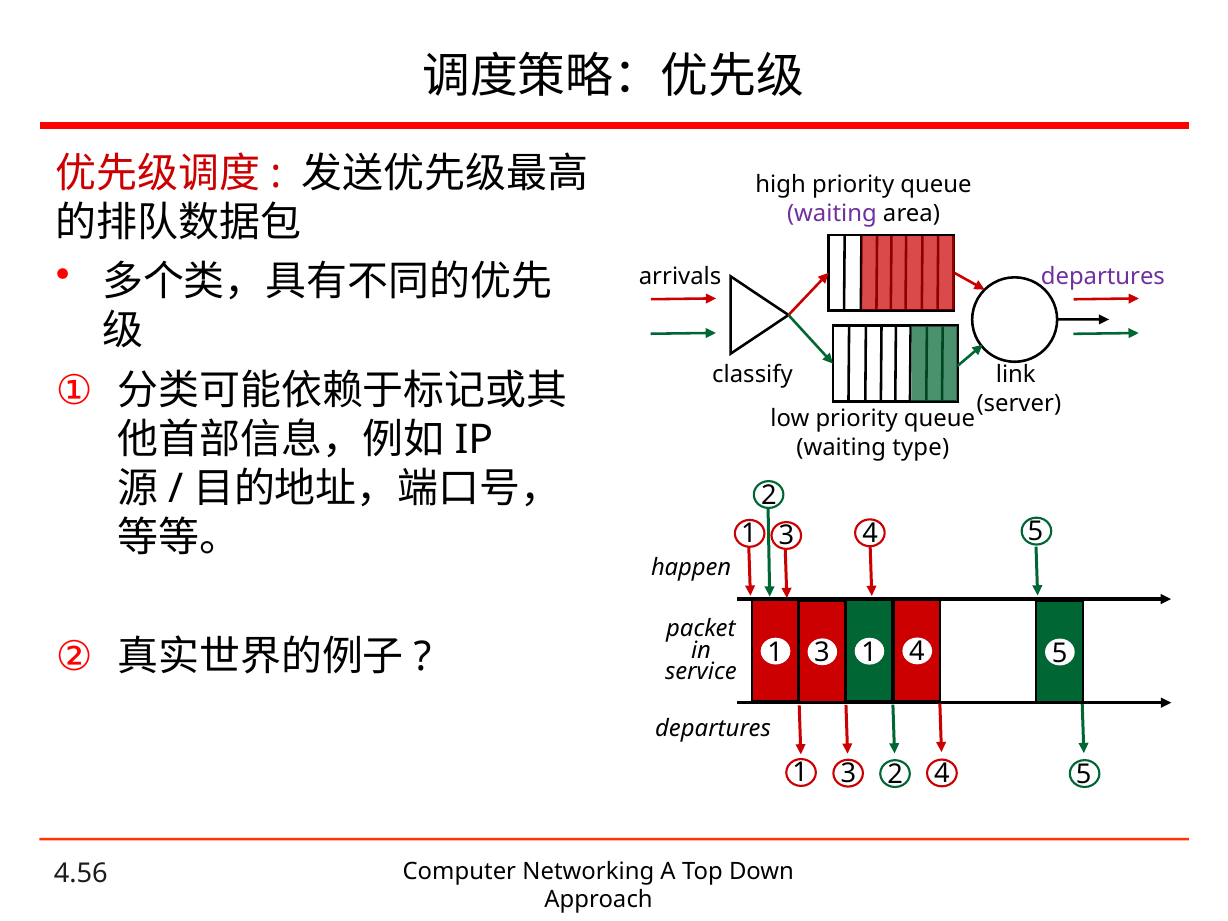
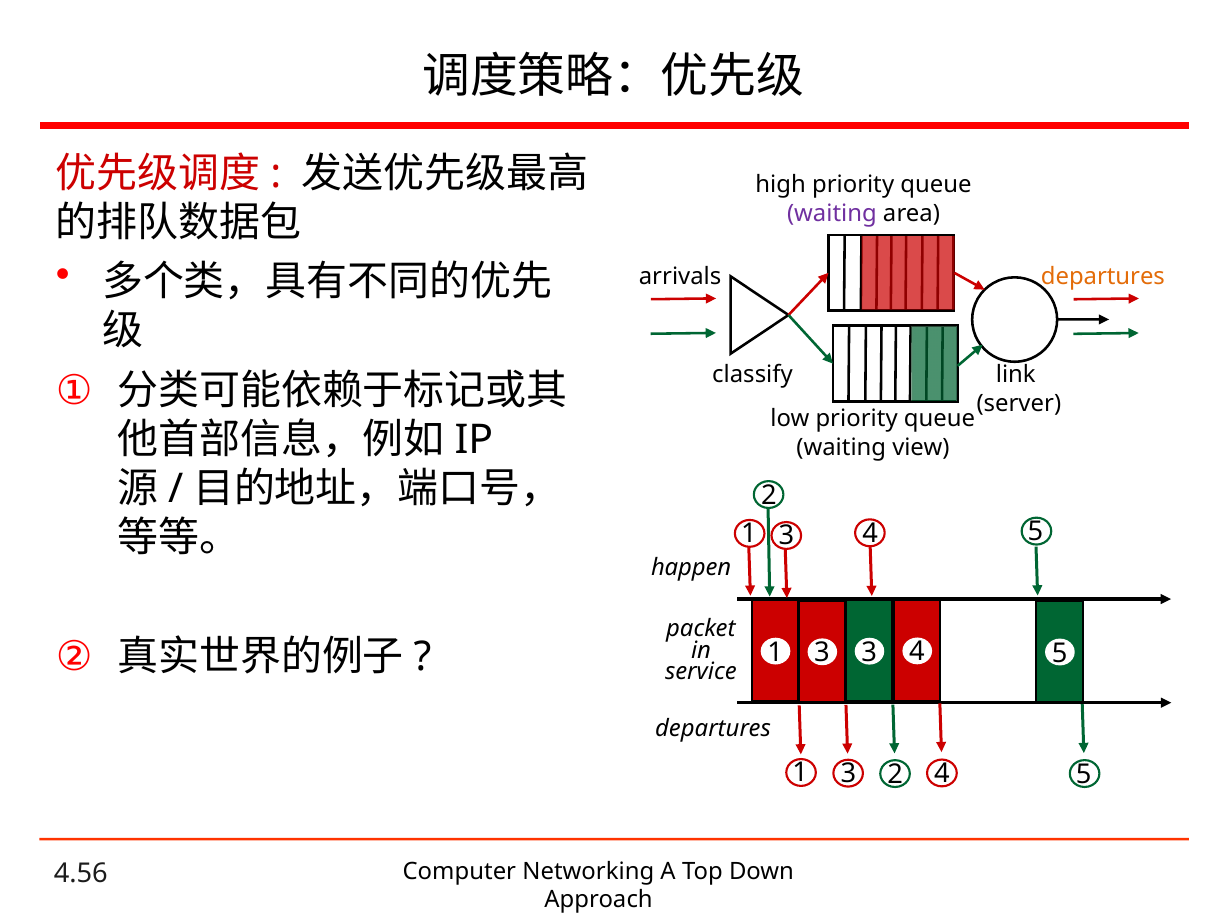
departures at (1103, 276) colour: purple -> orange
type: type -> view
1 at (869, 652): 1 -> 3
